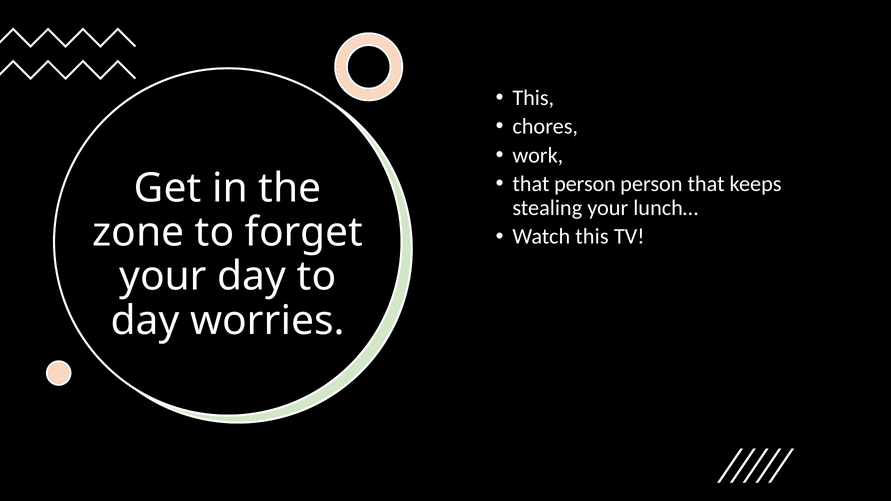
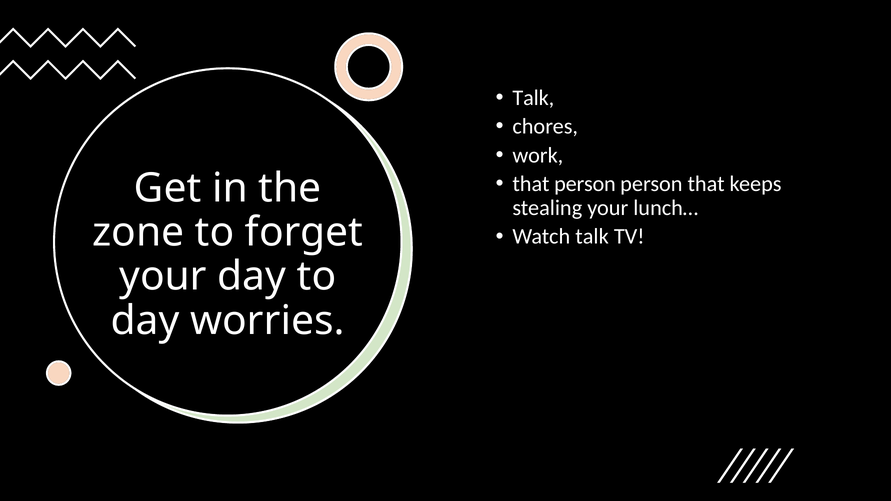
This at (533, 98): This -> Talk
Watch this: this -> talk
